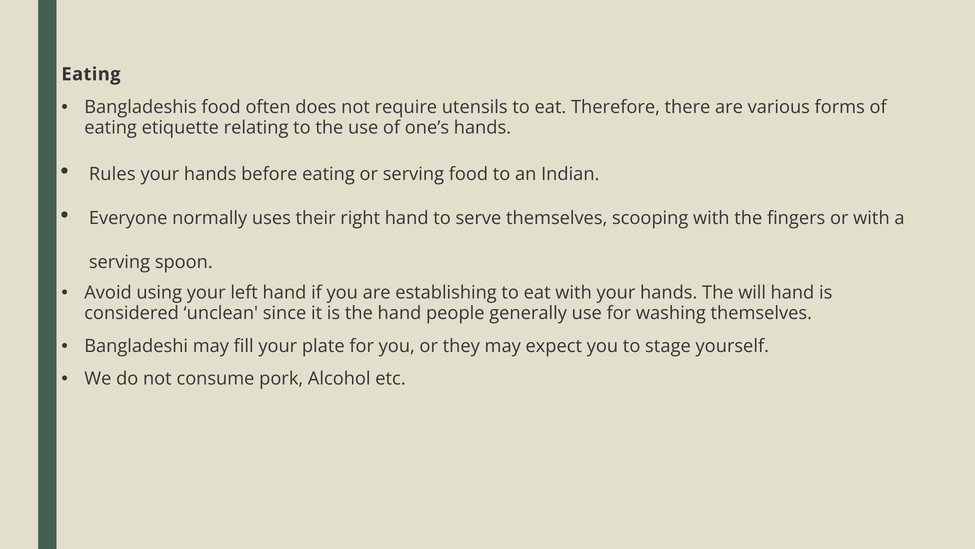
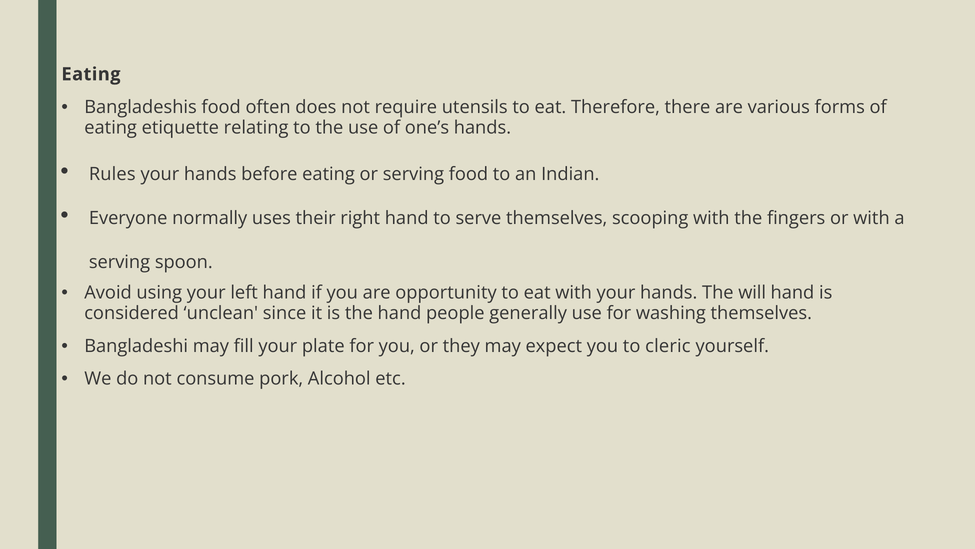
establishing: establishing -> opportunity
stage: stage -> cleric
